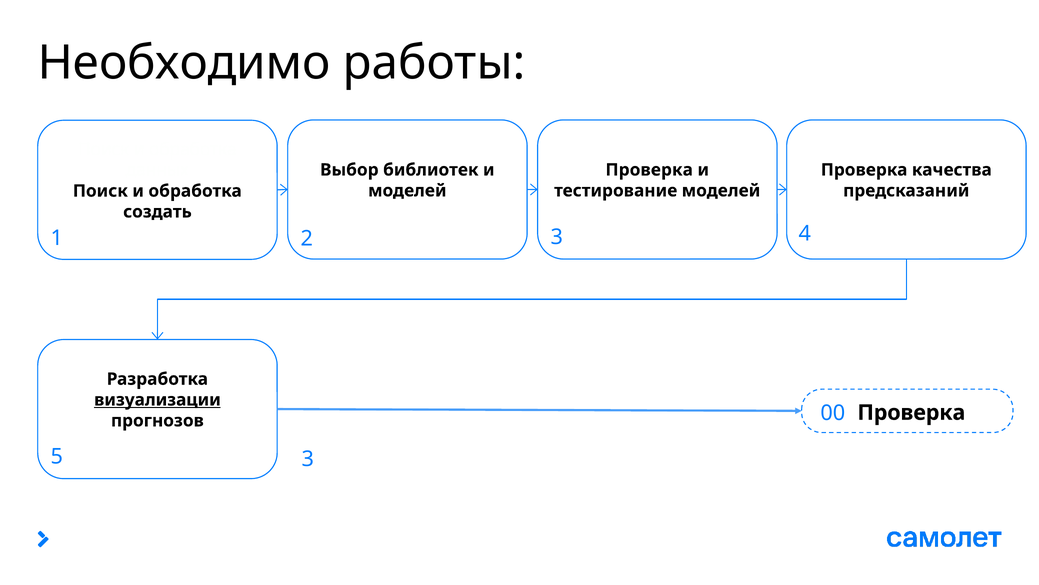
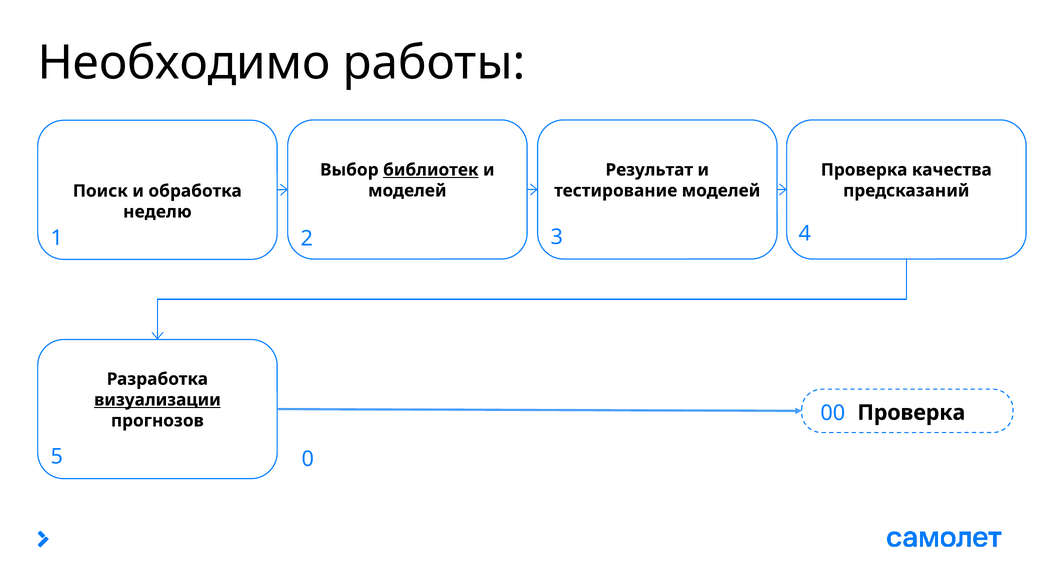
библиотек underline: none -> present
Проверка at (649, 170): Проверка -> Результат
создать: создать -> неделю
5 3: 3 -> 0
